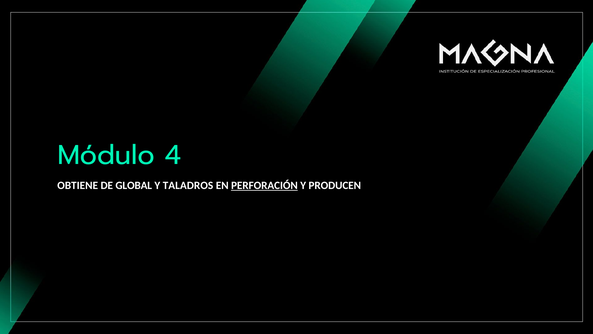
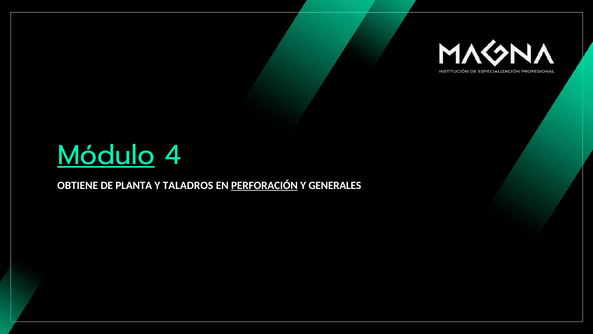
Módulo underline: none -> present
GLOBAL: GLOBAL -> PLANTA
PRODUCEN: PRODUCEN -> GENERALES
